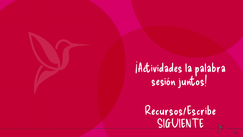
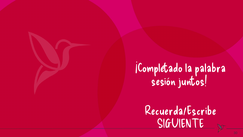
¡Actividades: ¡Actividades -> ¡Completado
Recursos/Escribe: Recursos/Escribe -> Recuerda/Escribe
